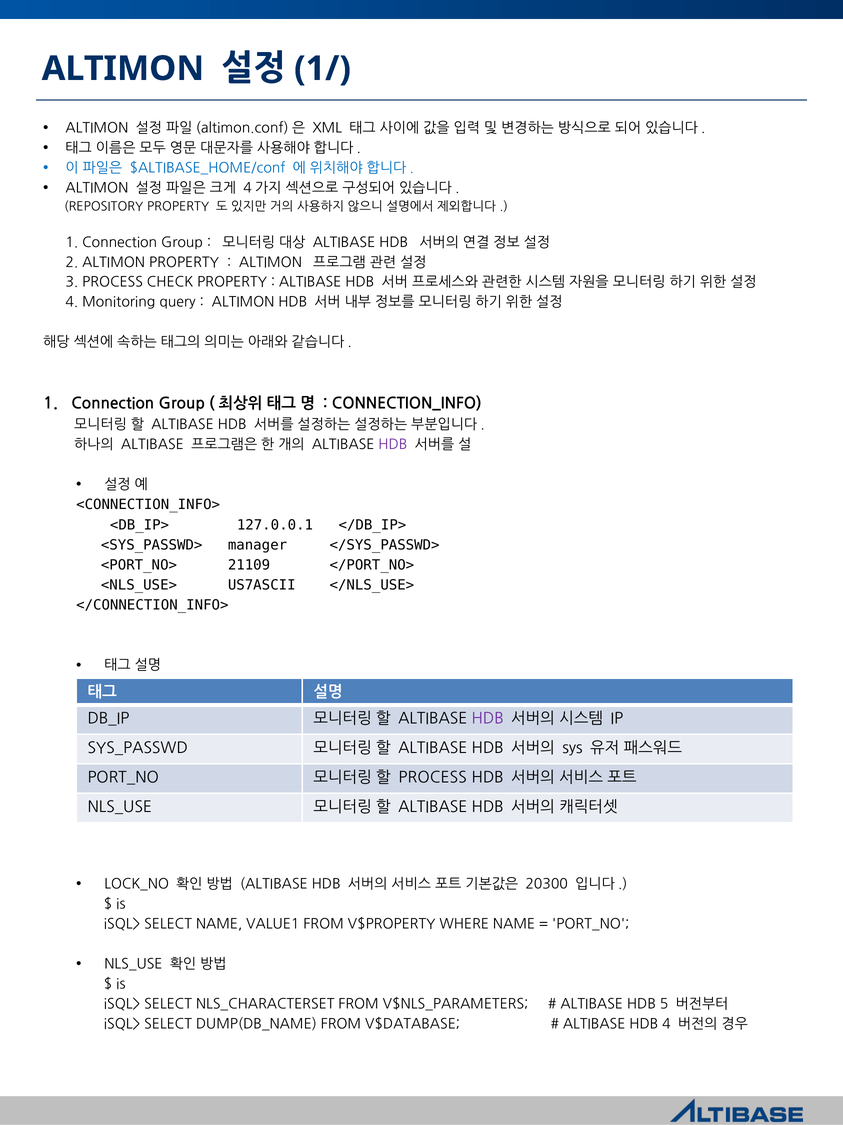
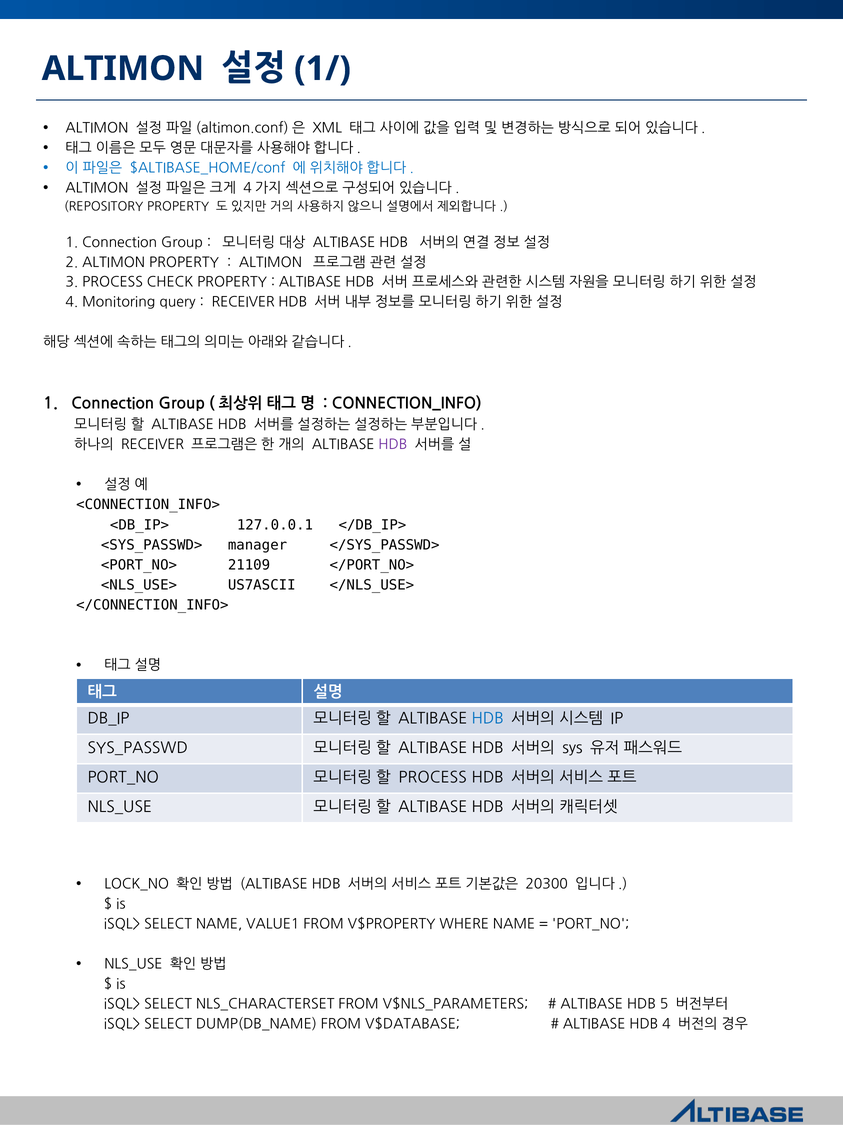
ALTIMON at (243, 302): ALTIMON -> RECEIVER
ALTIBASE at (152, 444): ALTIBASE -> RECEIVER
HDB at (488, 718) colour: purple -> blue
